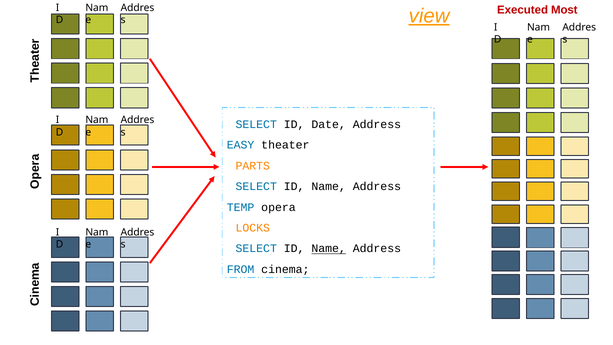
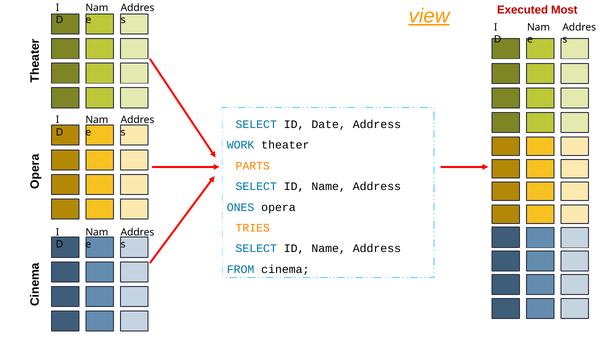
EASY: EASY -> WORK
TEMP: TEMP -> ONES
LOCKS: LOCKS -> TRIES
Name at (329, 249) underline: present -> none
